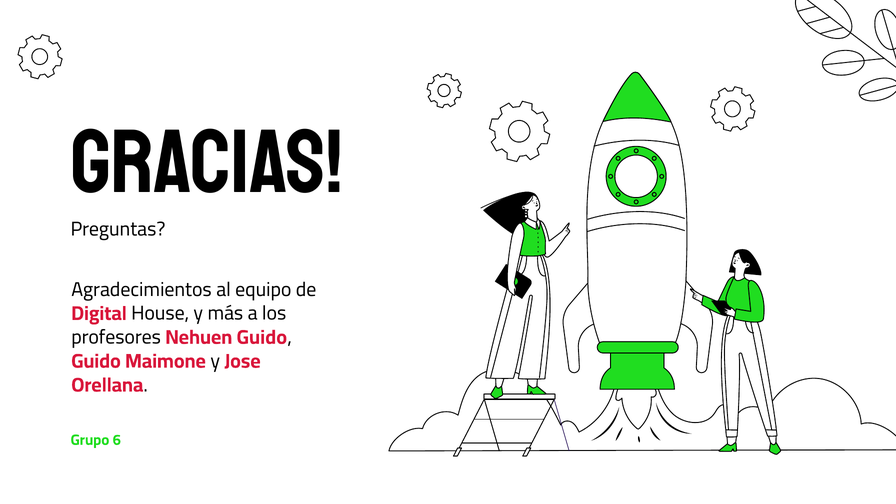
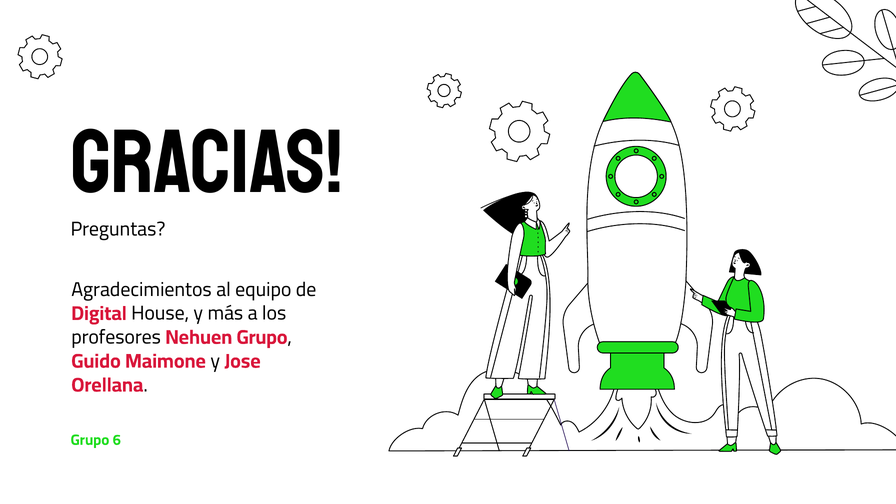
Nehuen Guido: Guido -> Grupo
